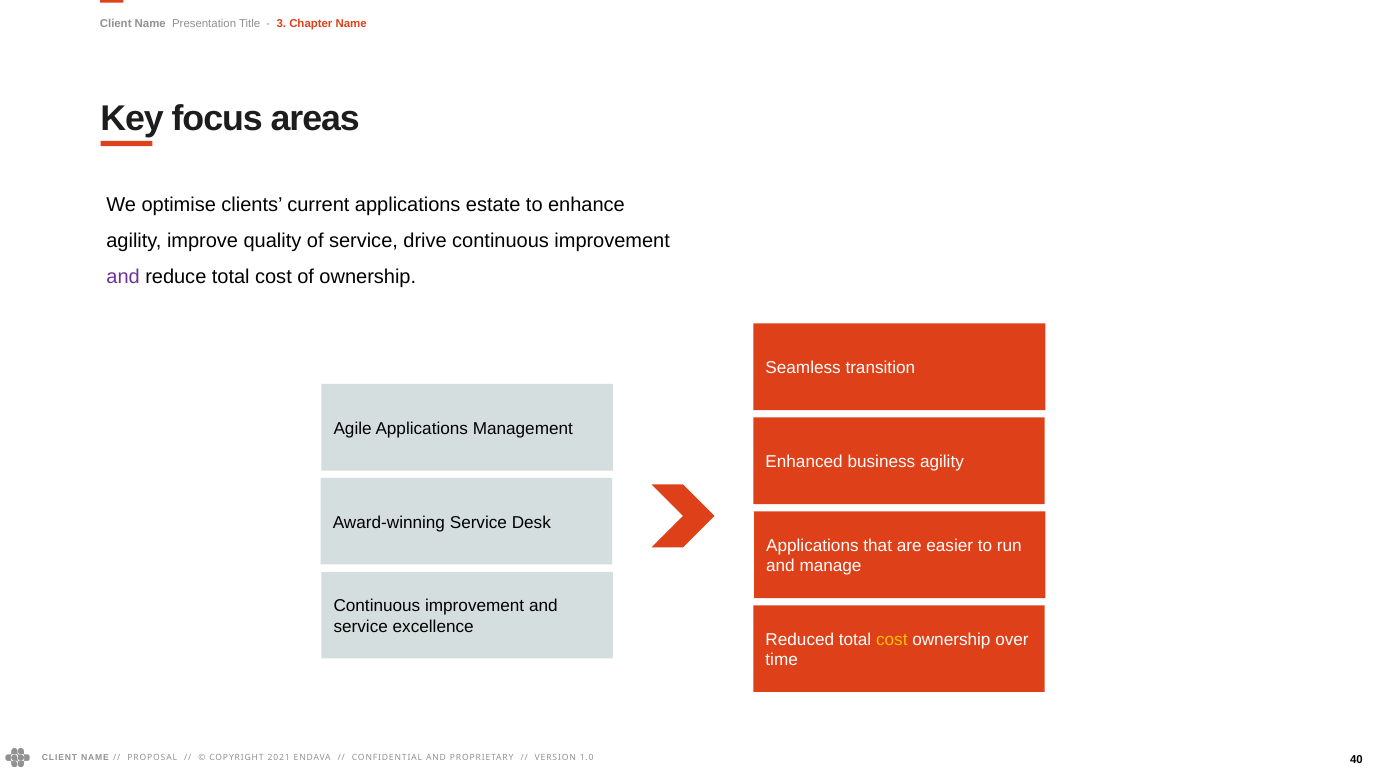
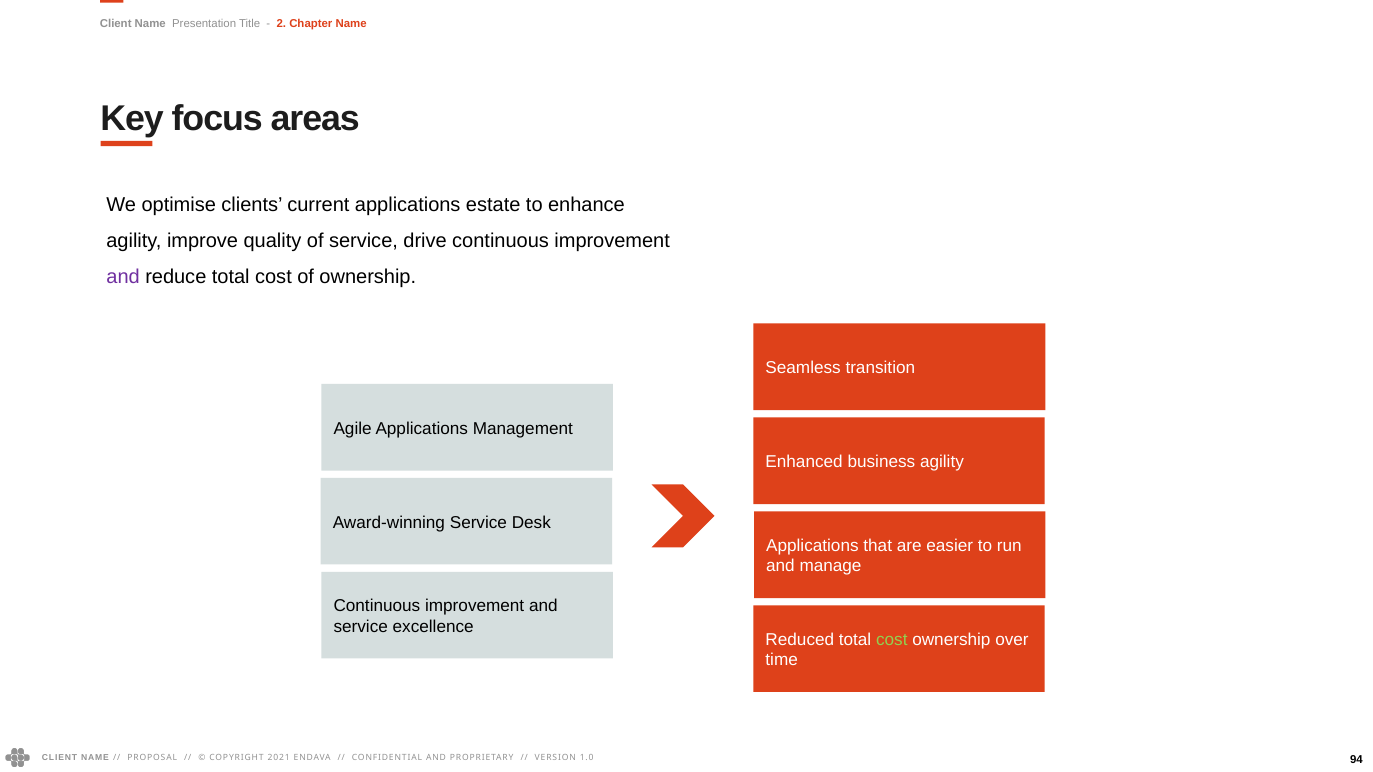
3: 3 -> 2
cost at (892, 640) colour: yellow -> light green
40: 40 -> 94
